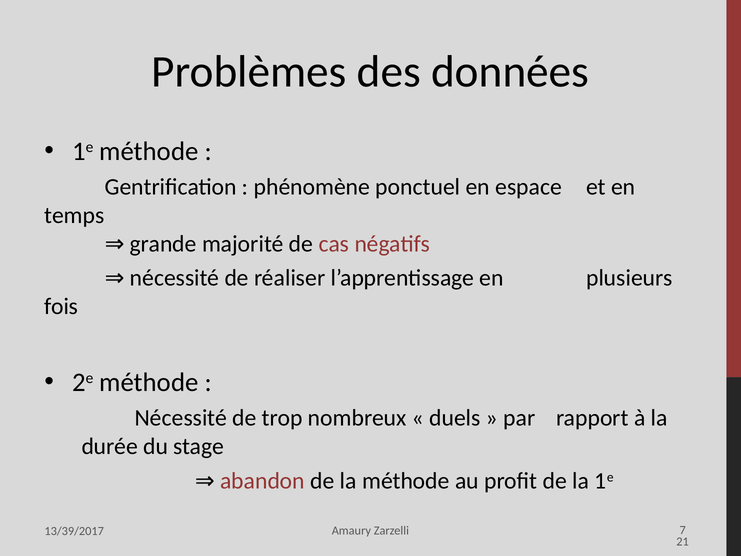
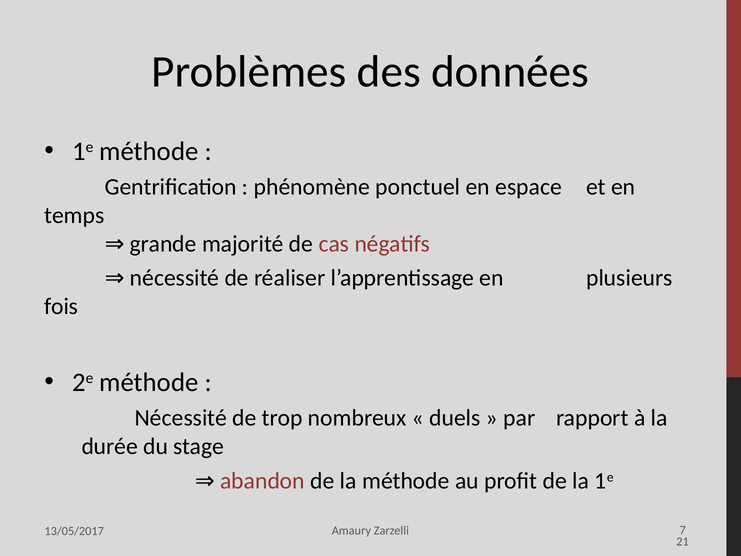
13/39/2017: 13/39/2017 -> 13/05/2017
